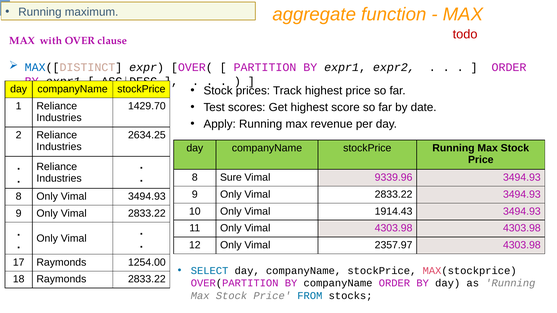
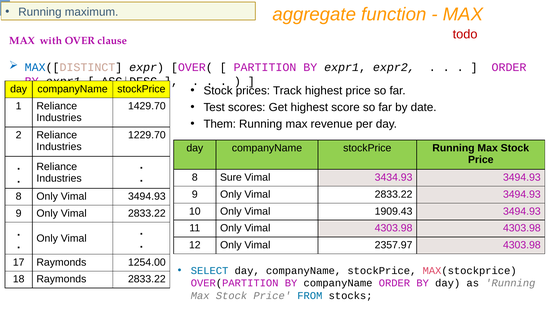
Apply: Apply -> Them
2634.25: 2634.25 -> 1229.70
9339.96: 9339.96 -> 3434.93
1914.43: 1914.43 -> 1909.43
